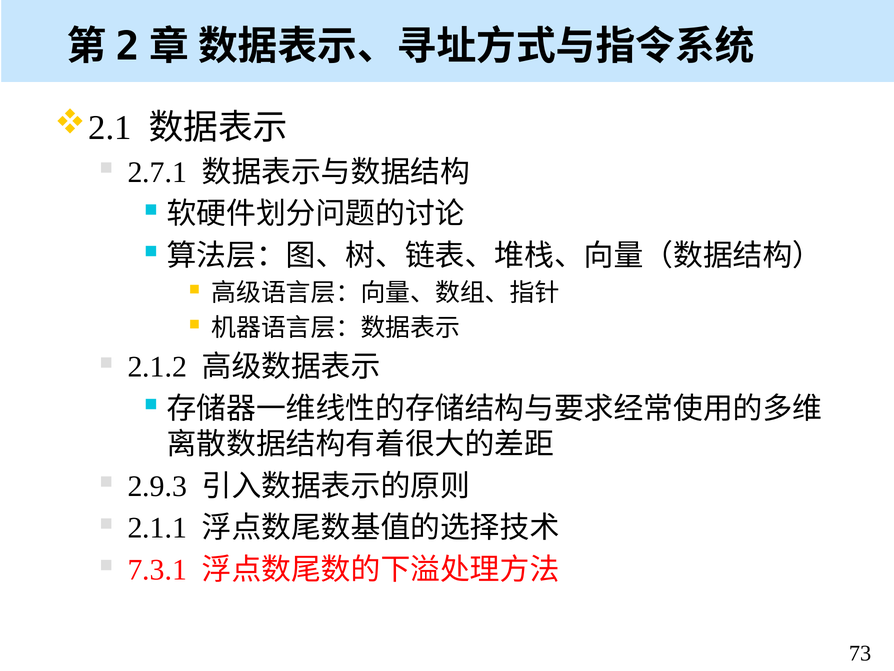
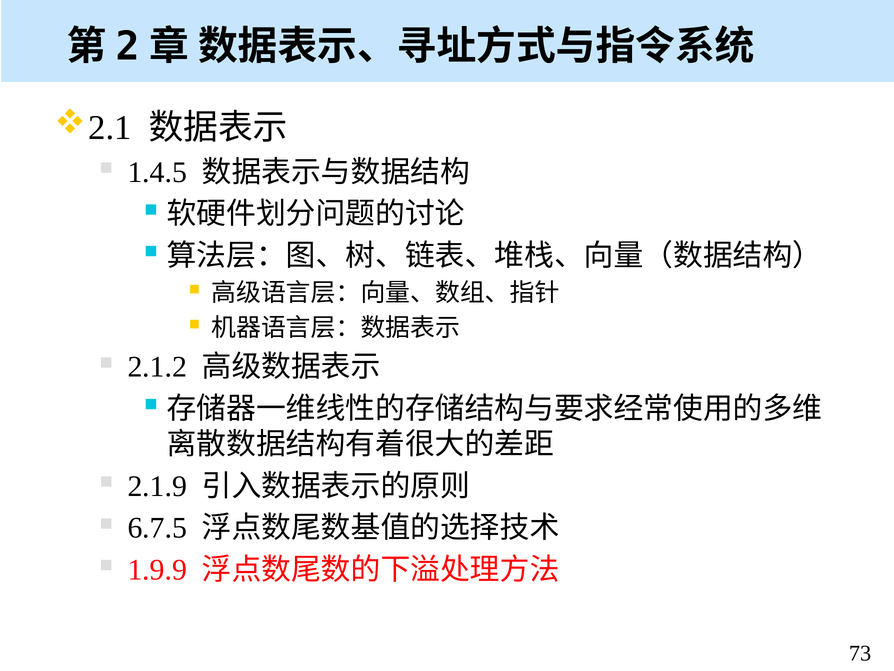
2.7.1: 2.7.1 -> 1.4.5
2.9.3: 2.9.3 -> 2.1.9
2.1.1: 2.1.1 -> 6.7.5
7.3.1: 7.3.1 -> 1.9.9
